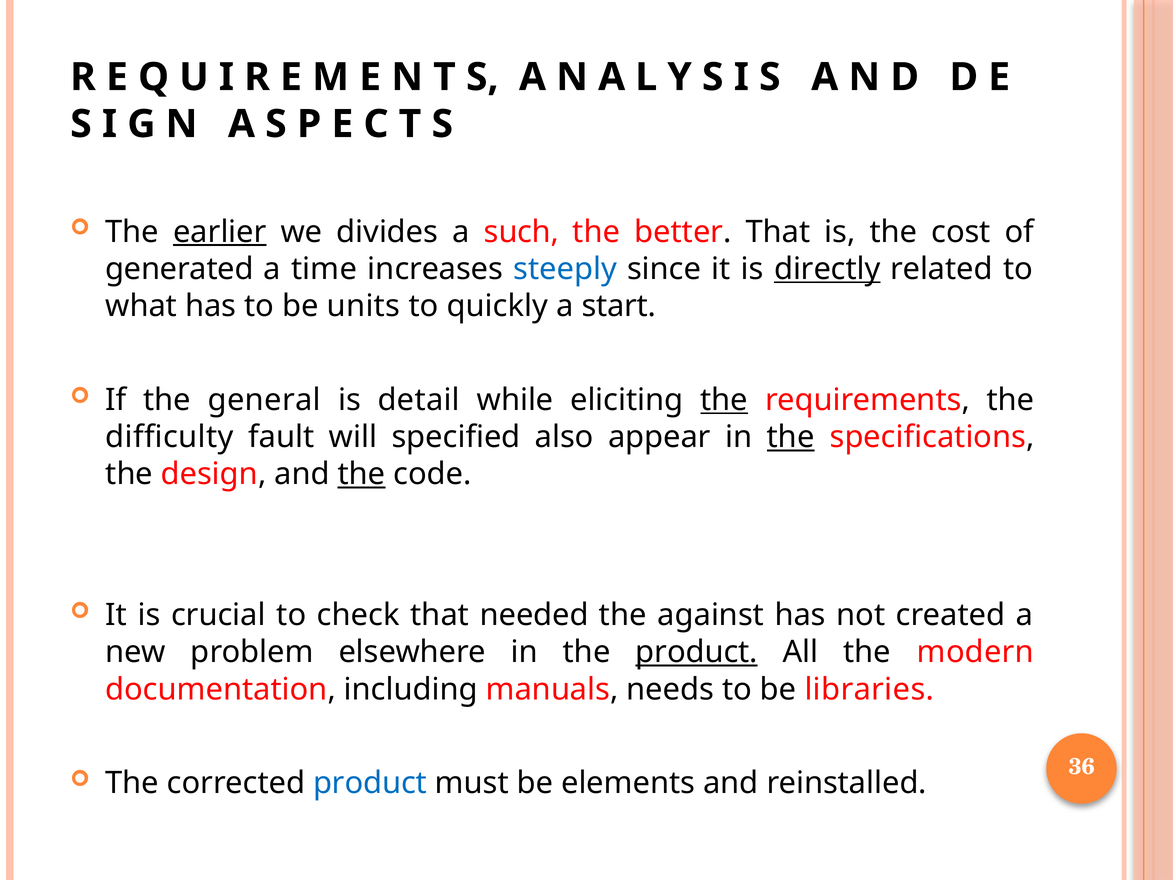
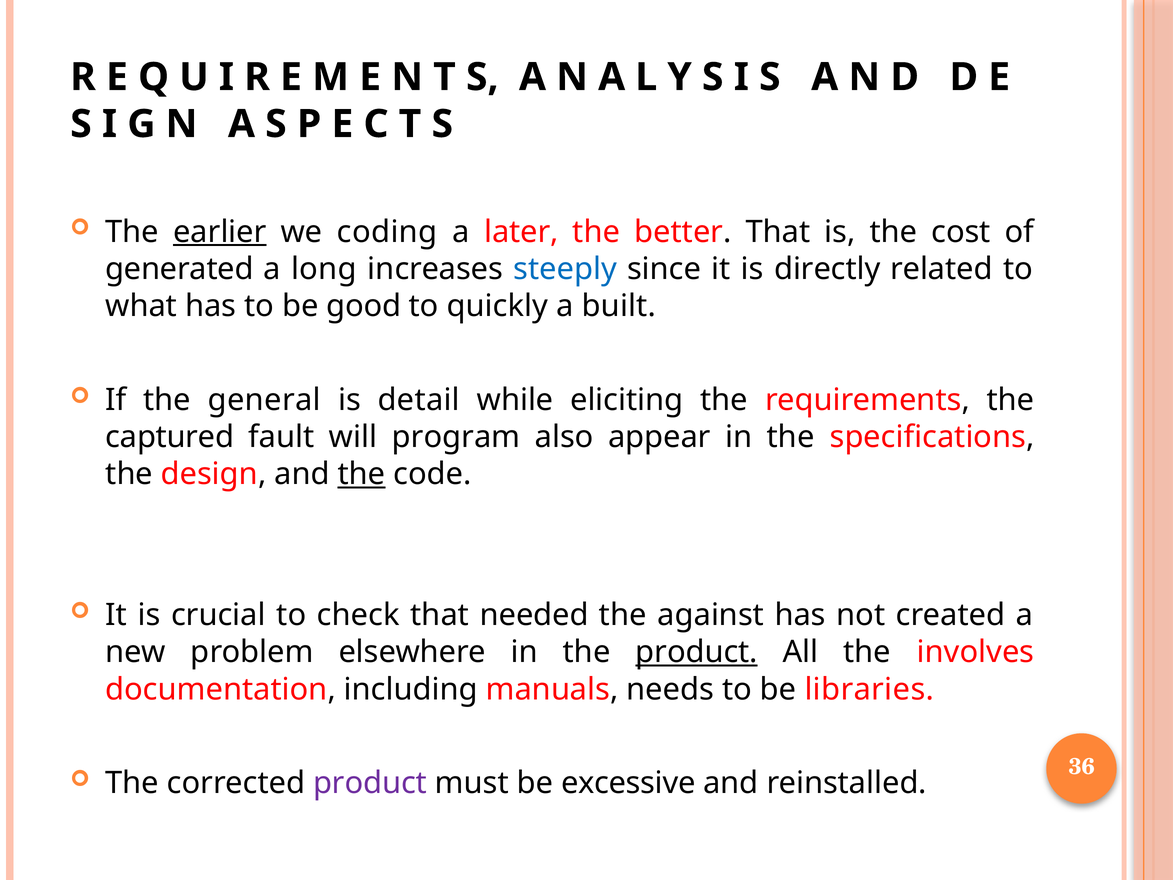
divides: divides -> coding
such: such -> later
time: time -> long
directly underline: present -> none
units: units -> good
start: start -> built
the at (724, 400) underline: present -> none
difficulty: difficulty -> captured
specified: specified -> program
the at (791, 437) underline: present -> none
modern: modern -> involves
product at (370, 783) colour: blue -> purple
elements: elements -> excessive
